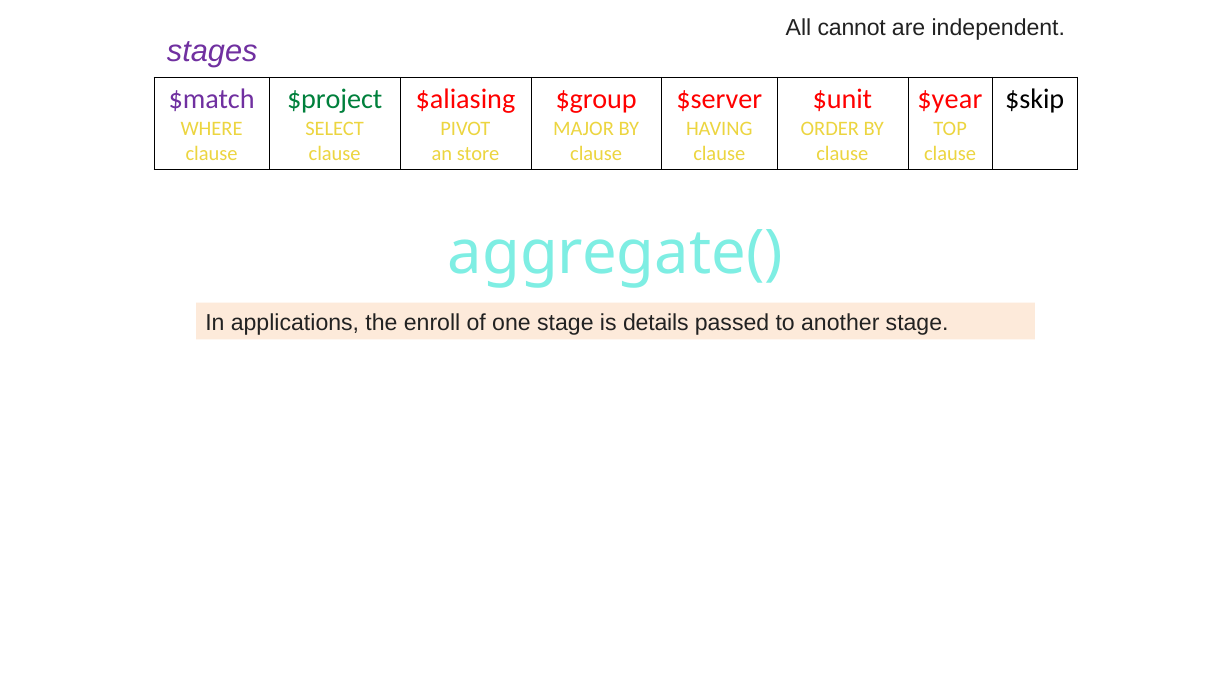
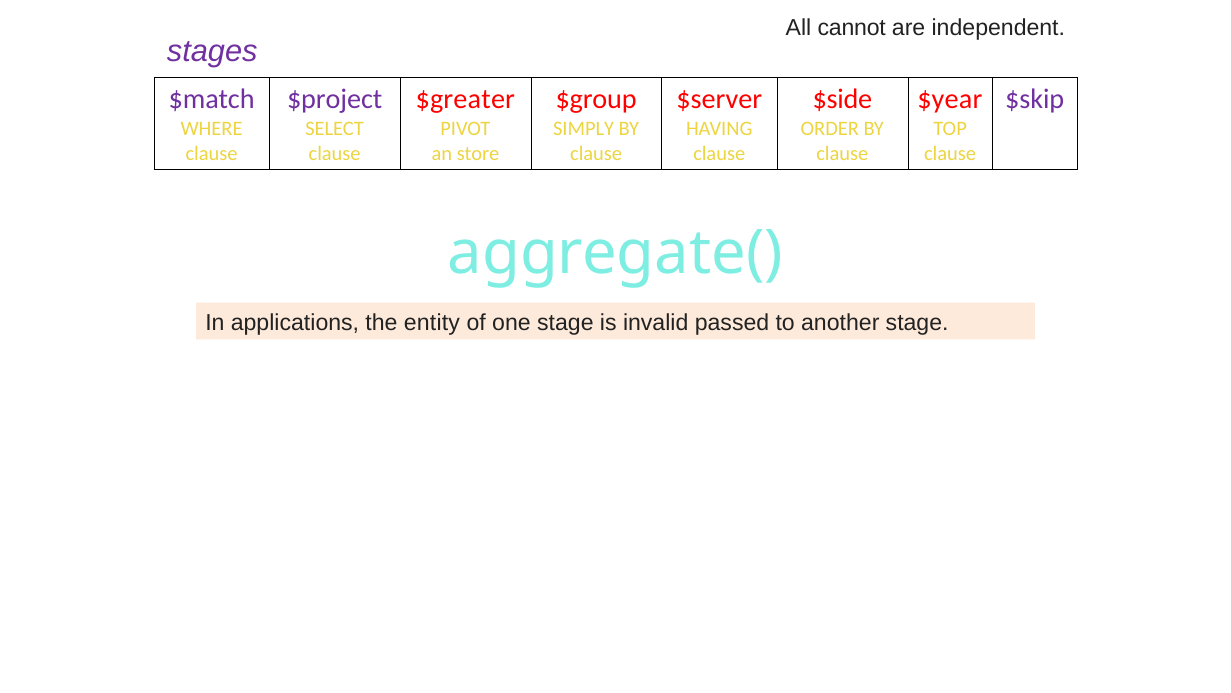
$project colour: green -> purple
$aliasing: $aliasing -> $greater
$unit: $unit -> $side
$skip colour: black -> purple
MAJOR: MAJOR -> SIMPLY
enroll: enroll -> entity
details: details -> invalid
